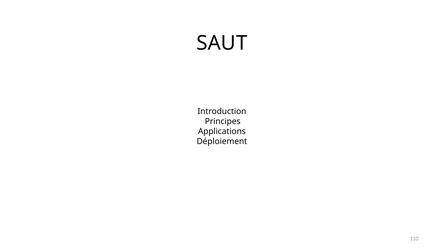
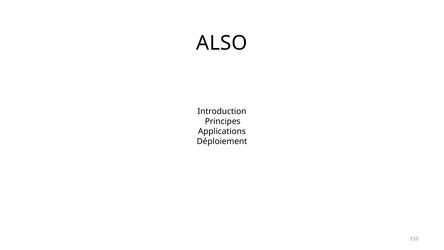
SAUT: SAUT -> ALSO
